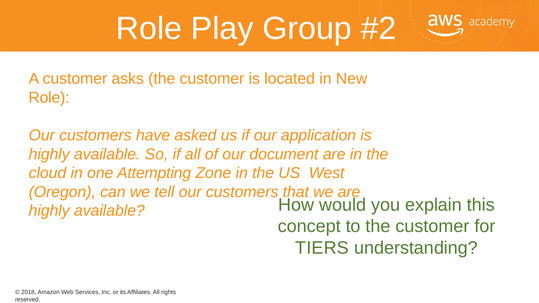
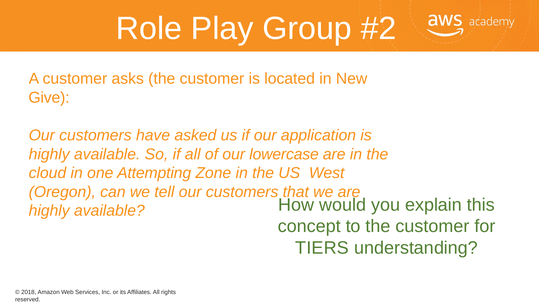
Role at (49, 98): Role -> Give
document: document -> lowercase
